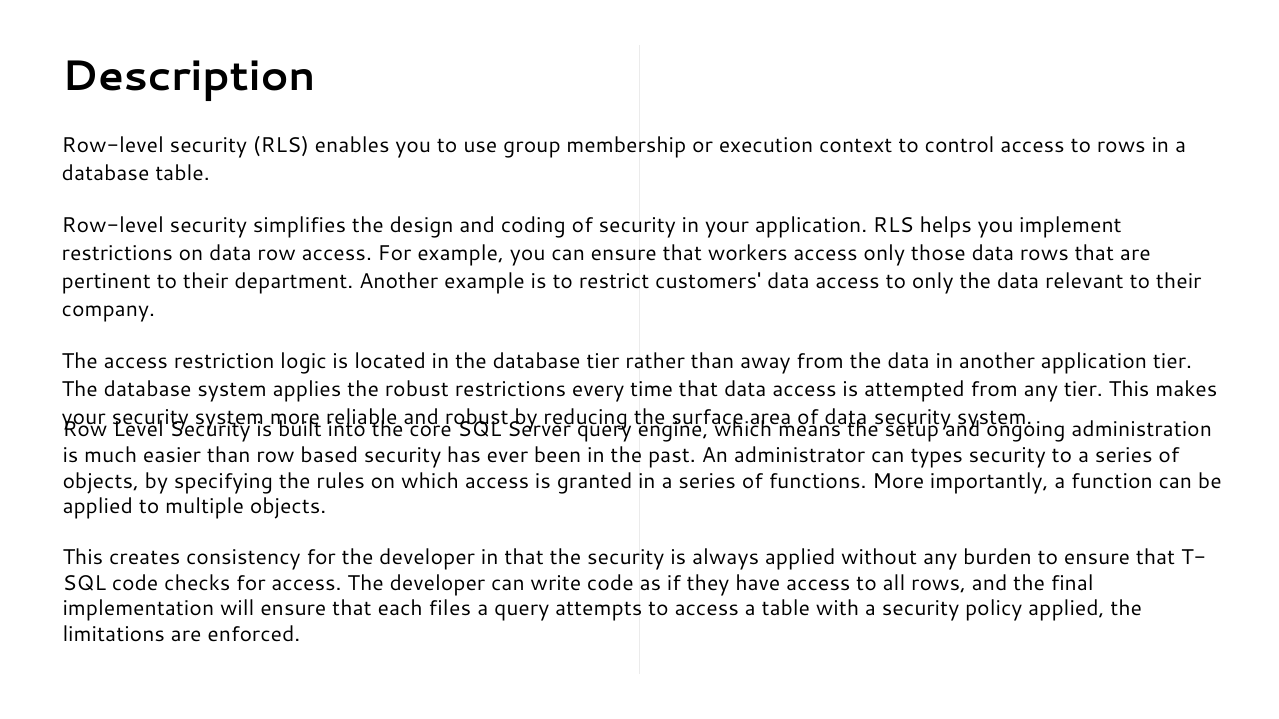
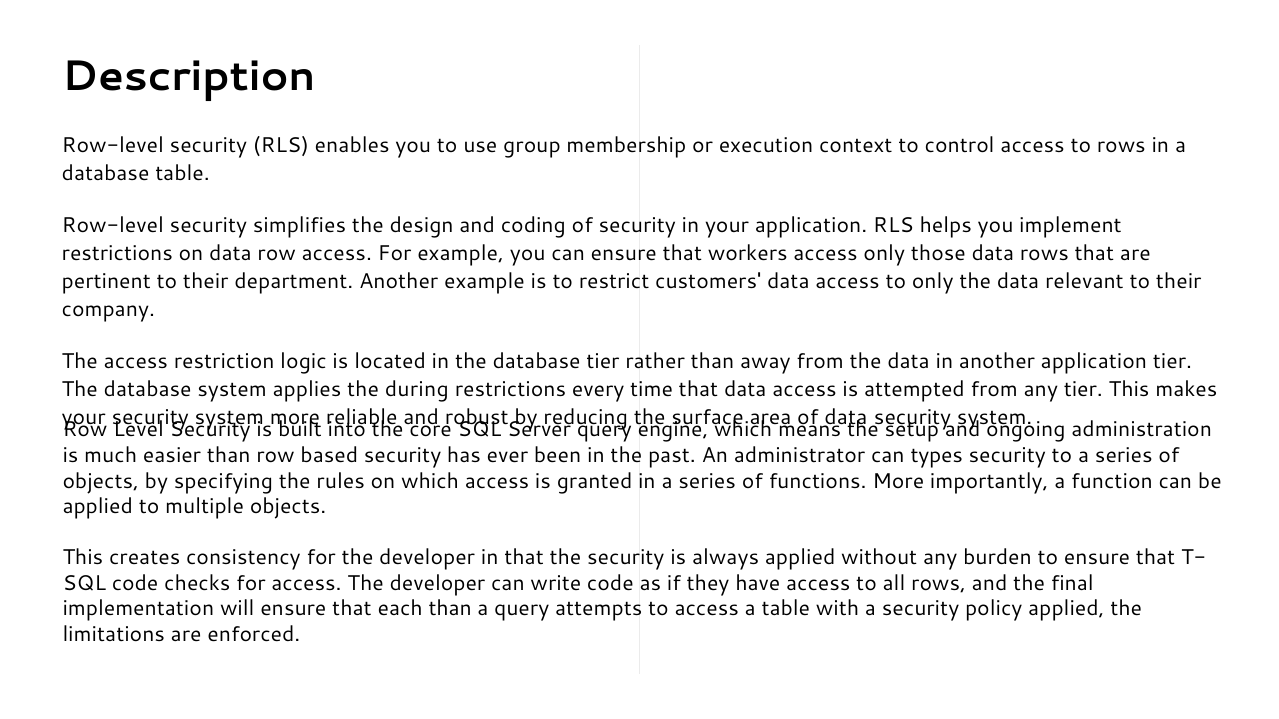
the robust: robust -> during
each files: files -> than
